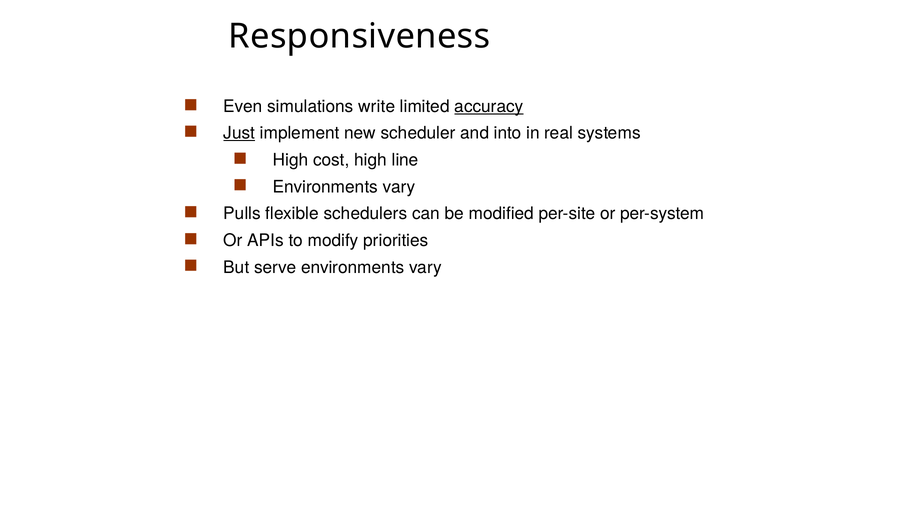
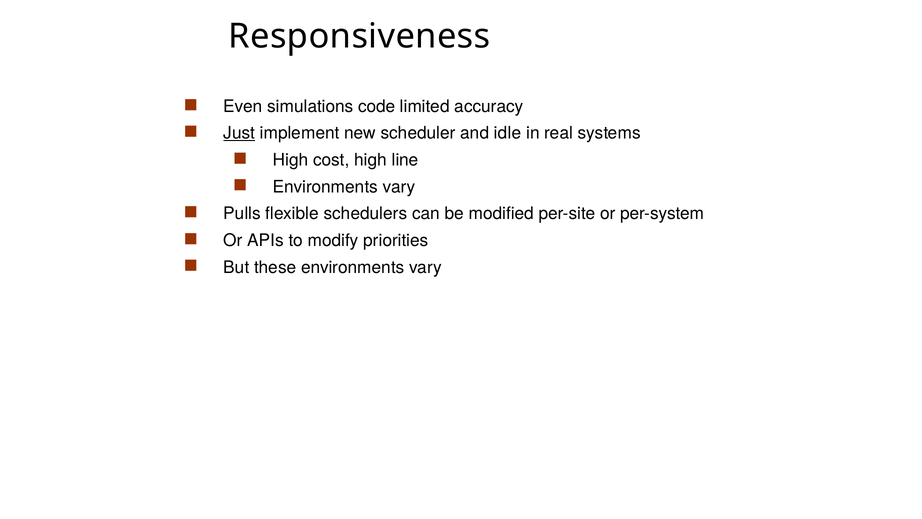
write: write -> code
accuracy underline: present -> none
into: into -> idle
serve: serve -> these
